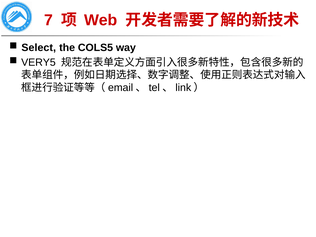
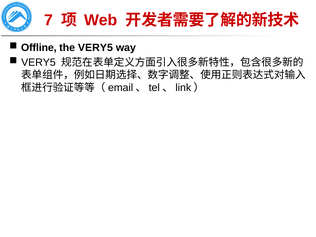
Select: Select -> Offline
the COLS5: COLS5 -> VERY5
